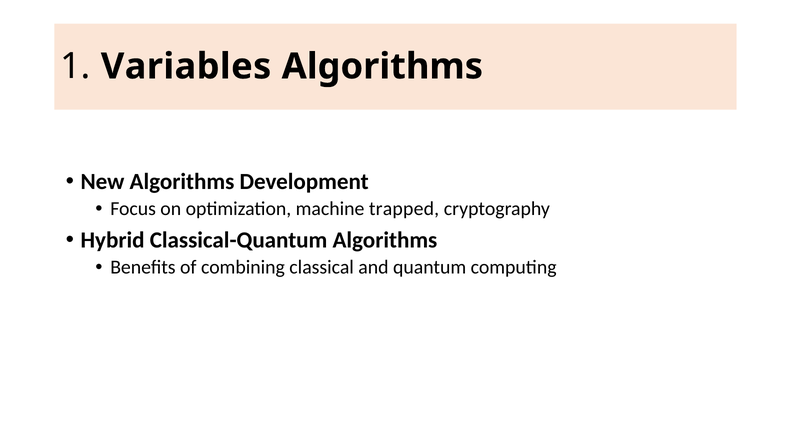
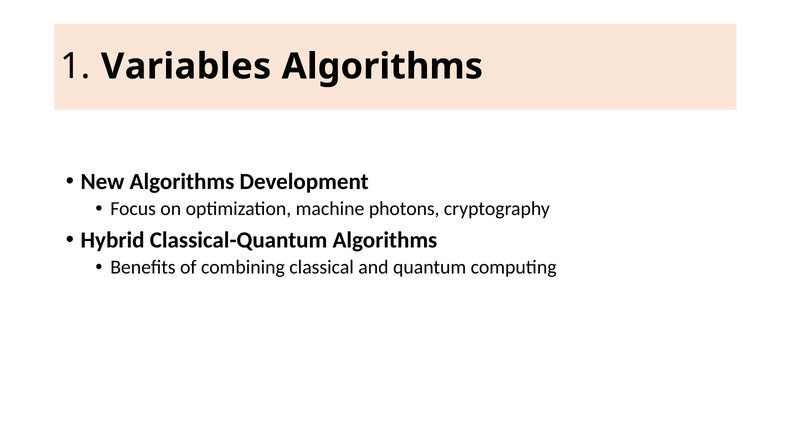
trapped: trapped -> photons
